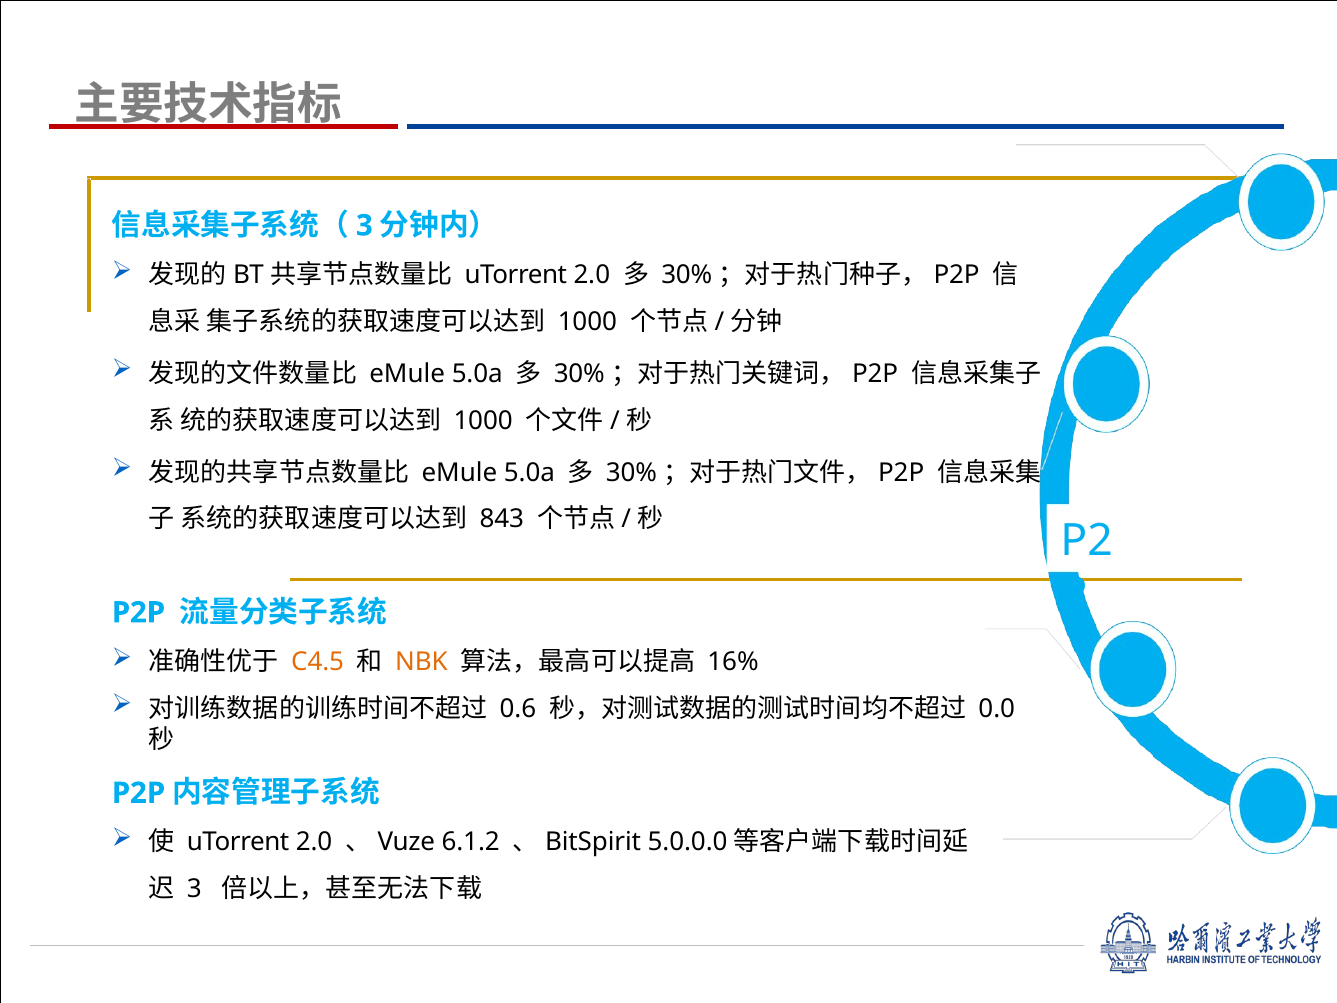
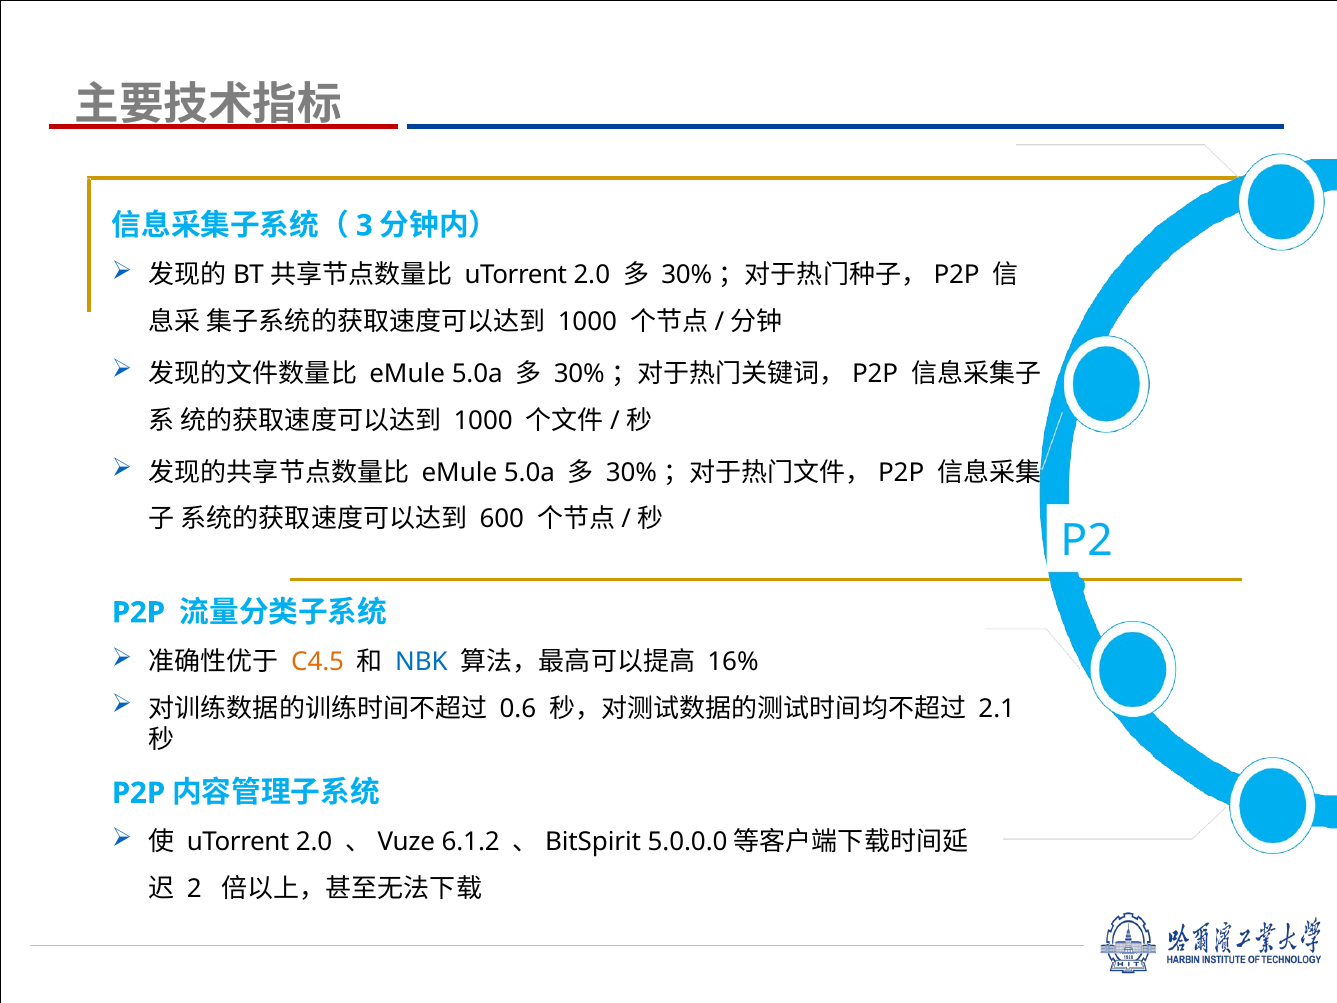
843: 843 -> 600
NBK colour: orange -> blue
0.0: 0.0 -> 2.1
3 at (194, 889): 3 -> 2
